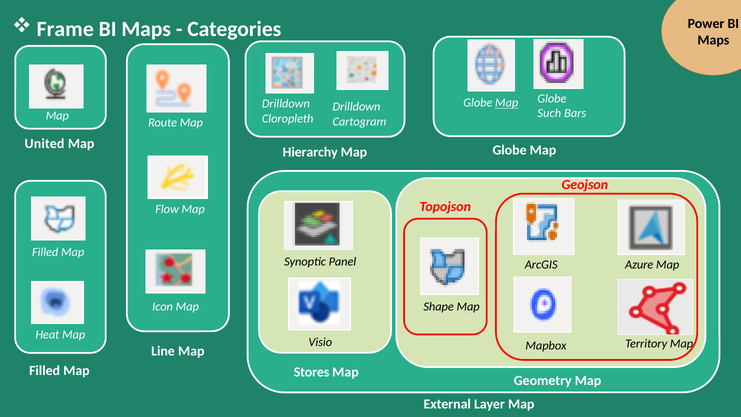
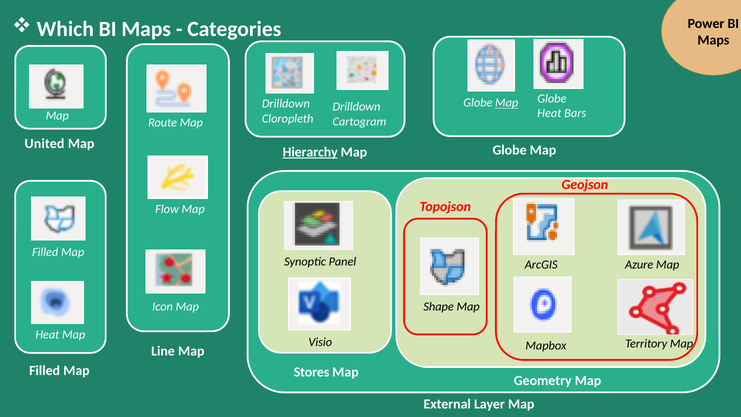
Frame: Frame -> Which
Such at (549, 113): Such -> Heat
Hierarchy underline: none -> present
